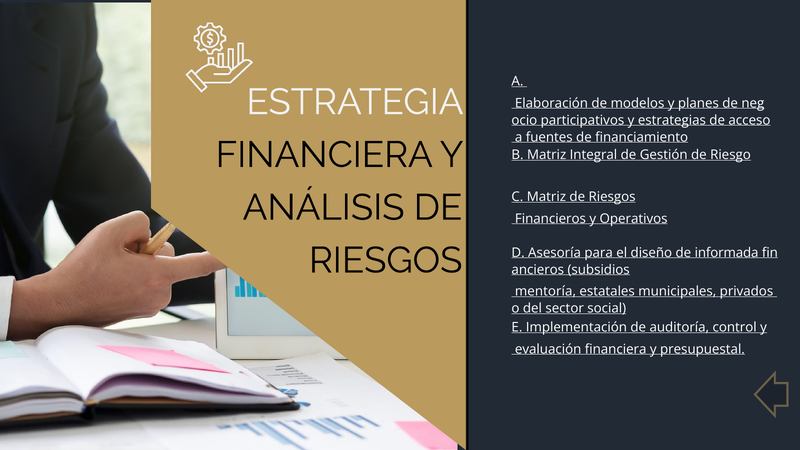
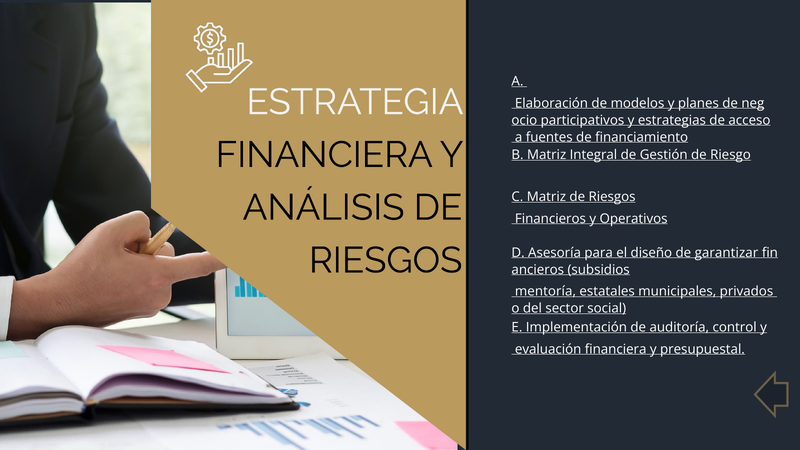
informada: informada -> garantizar
